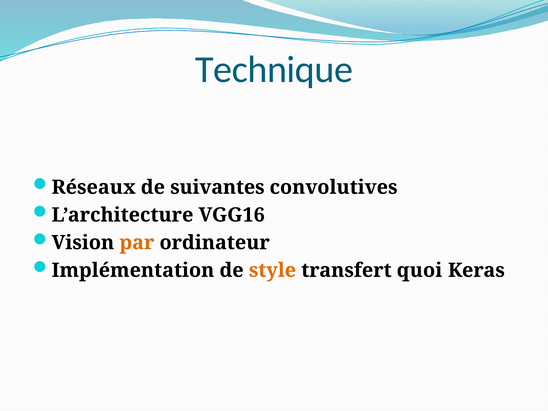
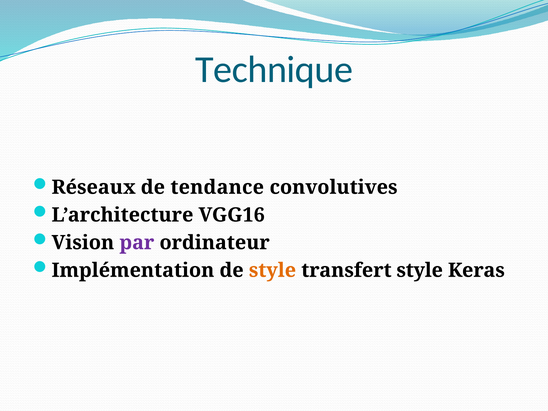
suivantes: suivantes -> tendance
par colour: orange -> purple
transfert quoi: quoi -> style
